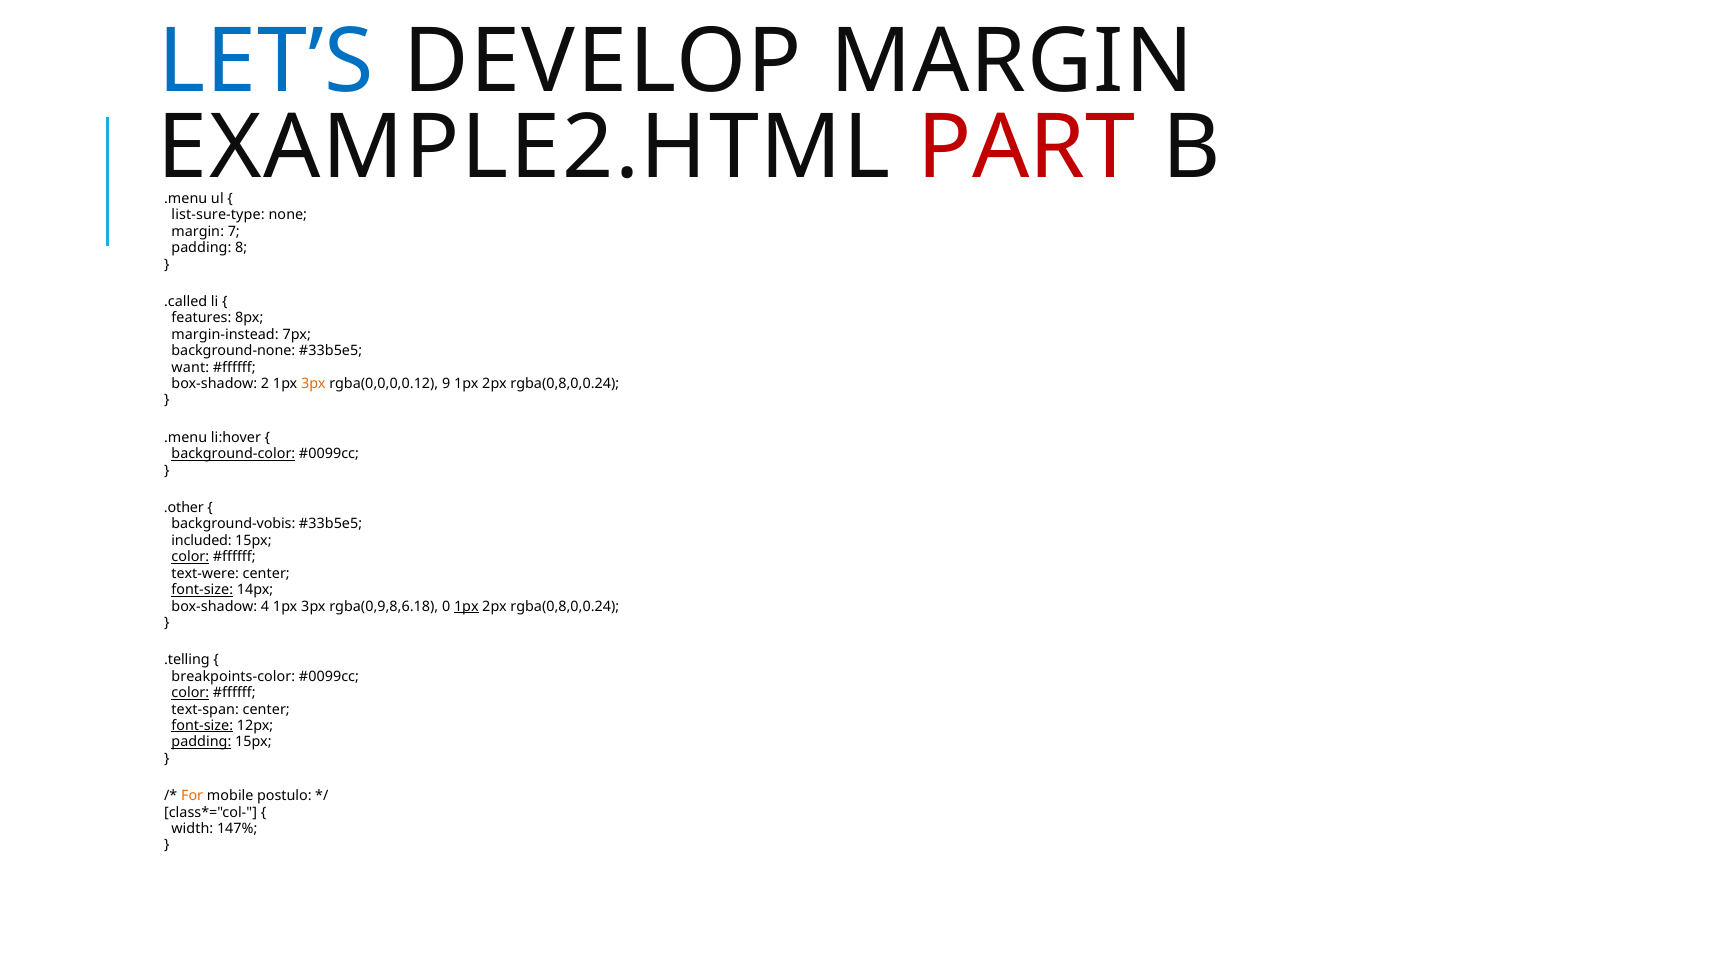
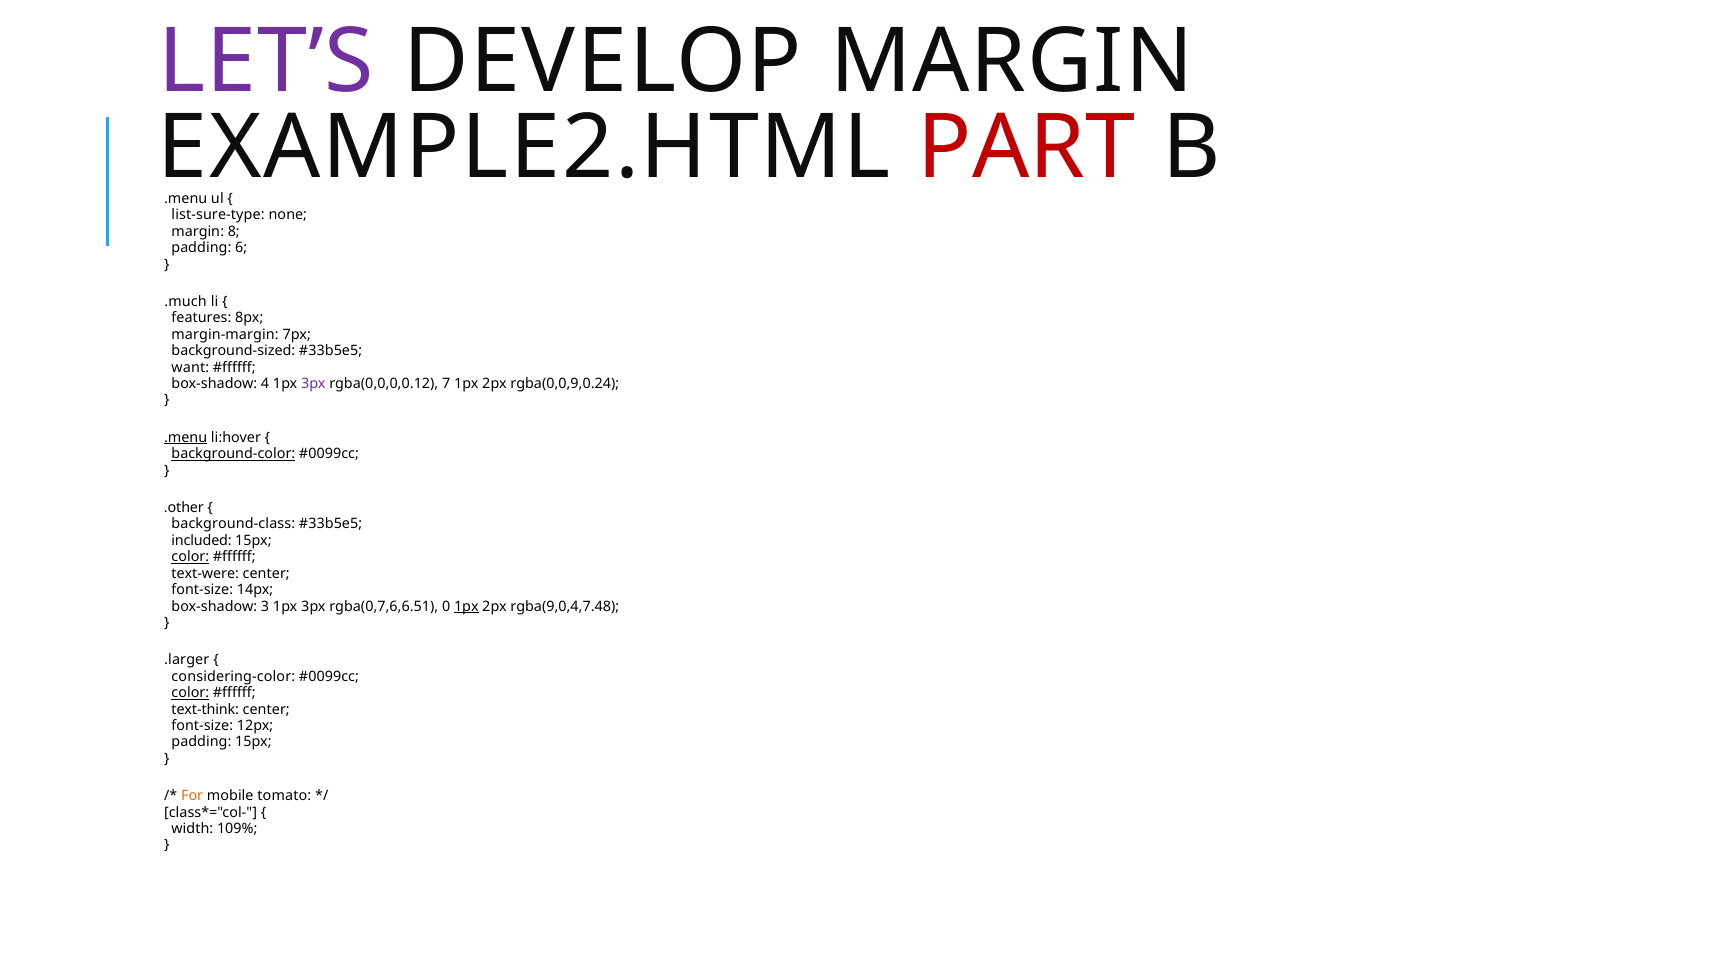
LET’S colour: blue -> purple
7: 7 -> 8
8: 8 -> 6
.called: .called -> .much
margin-instead: margin-instead -> margin-margin
background-none: background-none -> background-sized
2: 2 -> 4
3px at (313, 384) colour: orange -> purple
9: 9 -> 7
rgba(0,8,0,0.24 at (565, 384): rgba(0,8,0,0.24 -> rgba(0,0,9,0.24
.menu at (186, 437) underline: none -> present
background-vobis: background-vobis -> background-class
font-size at (202, 590) underline: present -> none
4: 4 -> 3
rgba(0,9,8,6.18: rgba(0,9,8,6.18 -> rgba(0,7,6,6.51
rgba(0,8,0,0.24 at (565, 606): rgba(0,8,0,0.24 -> rgba(9,0,4,7.48
.telling: .telling -> .larger
breakpoints-color: breakpoints-color -> considering-color
text-span: text-span -> text-think
font-size at (202, 726) underline: present -> none
padding at (201, 742) underline: present -> none
postulo: postulo -> tomato
147%: 147% -> 109%
